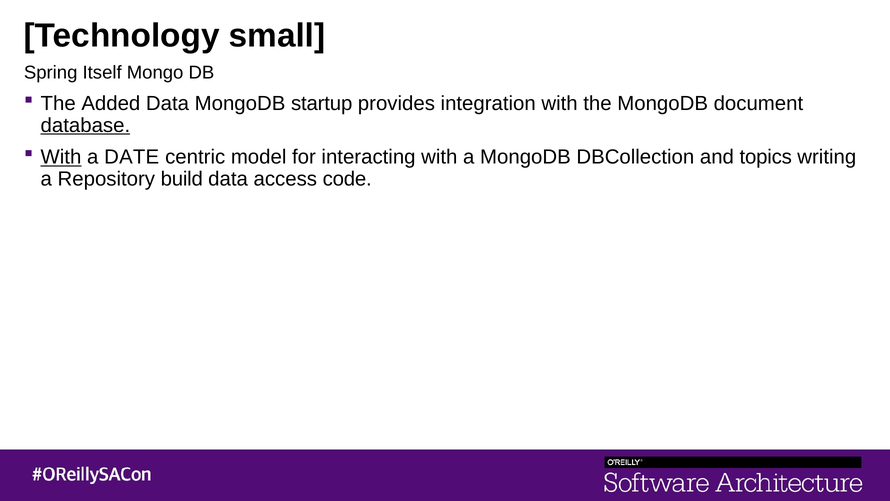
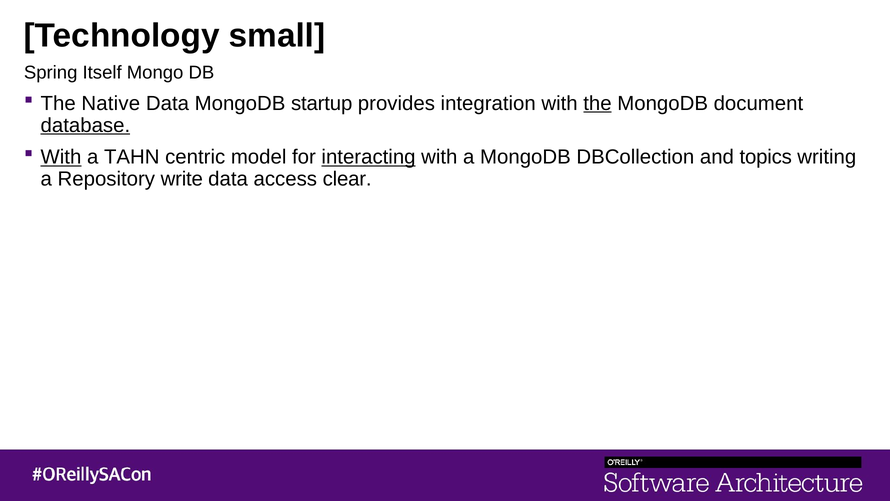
Added: Added -> Native
the at (598, 103) underline: none -> present
DATE: DATE -> TAHN
interacting underline: none -> present
build: build -> write
code: code -> clear
